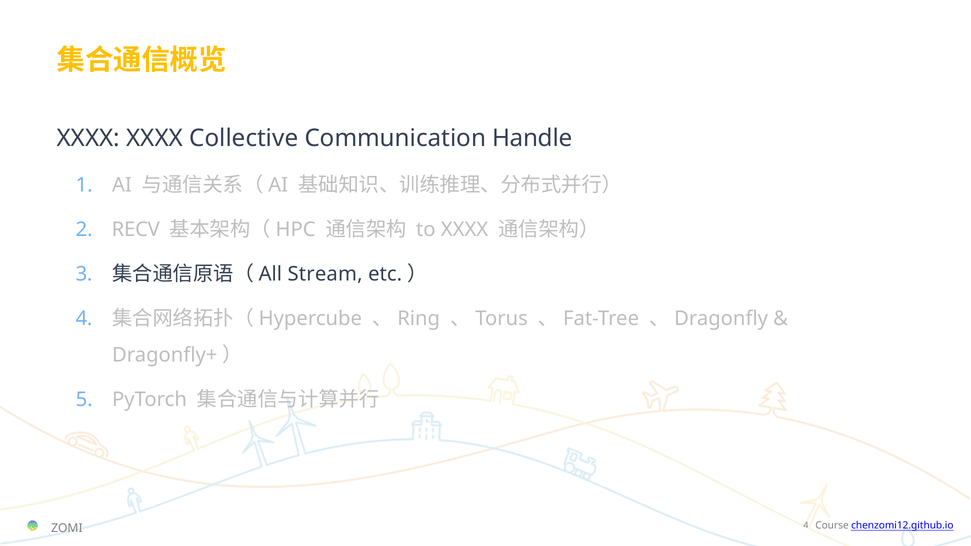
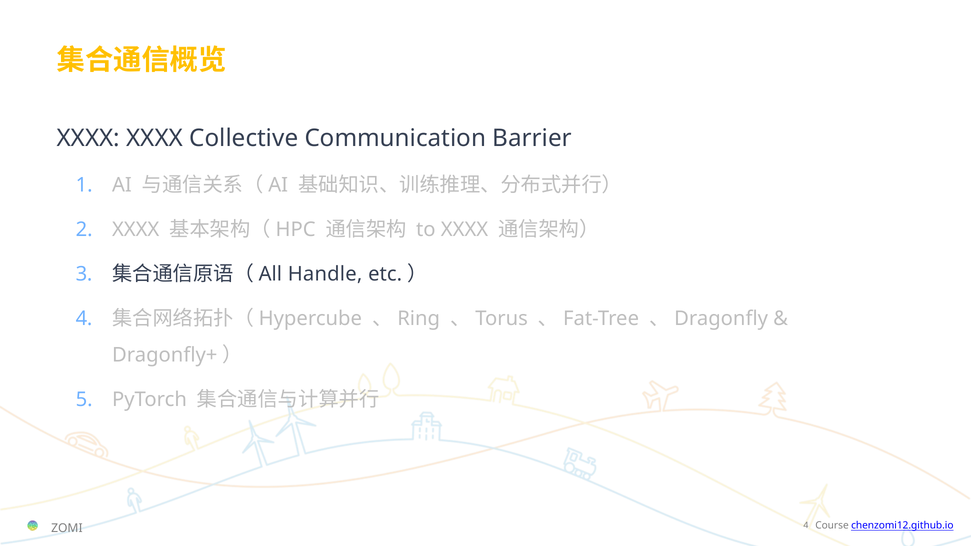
Handle: Handle -> Barrier
RECV at (136, 230): RECV -> XXXX
Stream: Stream -> Handle
